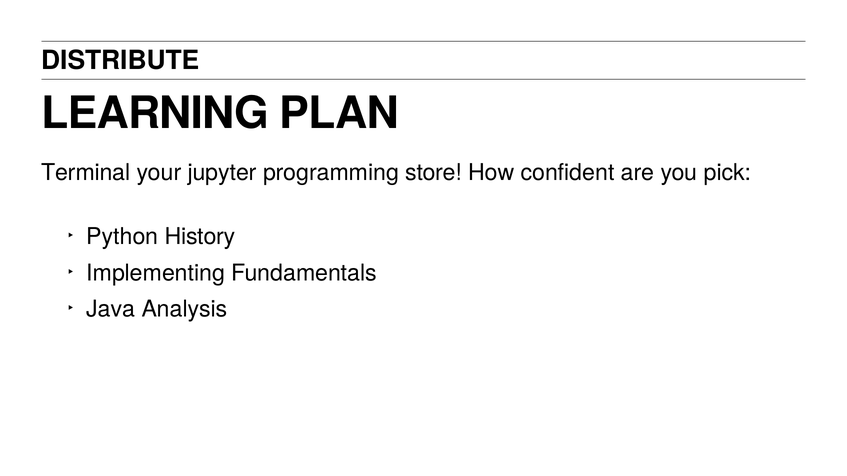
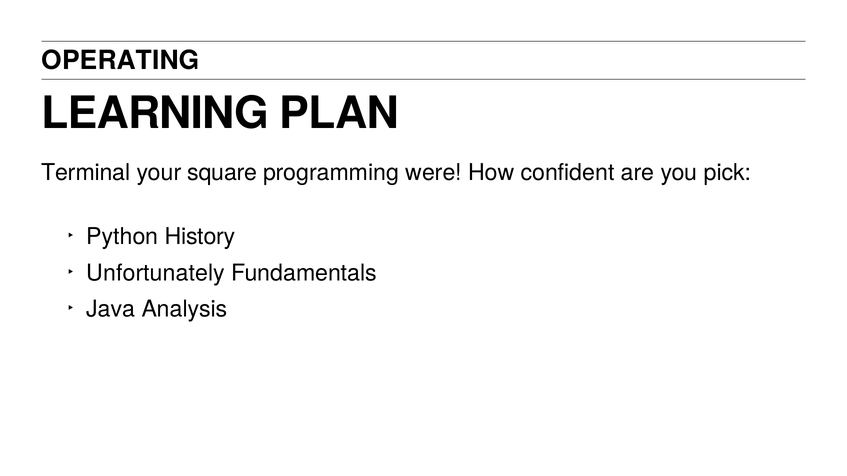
DISTRIBUTE: DISTRIBUTE -> OPERATING
jupyter: jupyter -> square
store: store -> were
Implementing: Implementing -> Unfortunately
